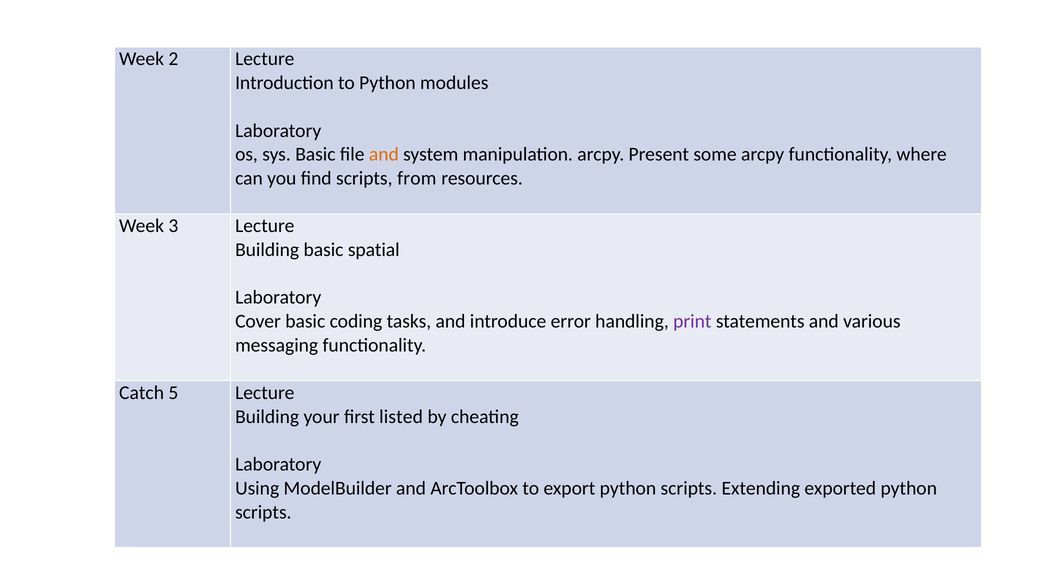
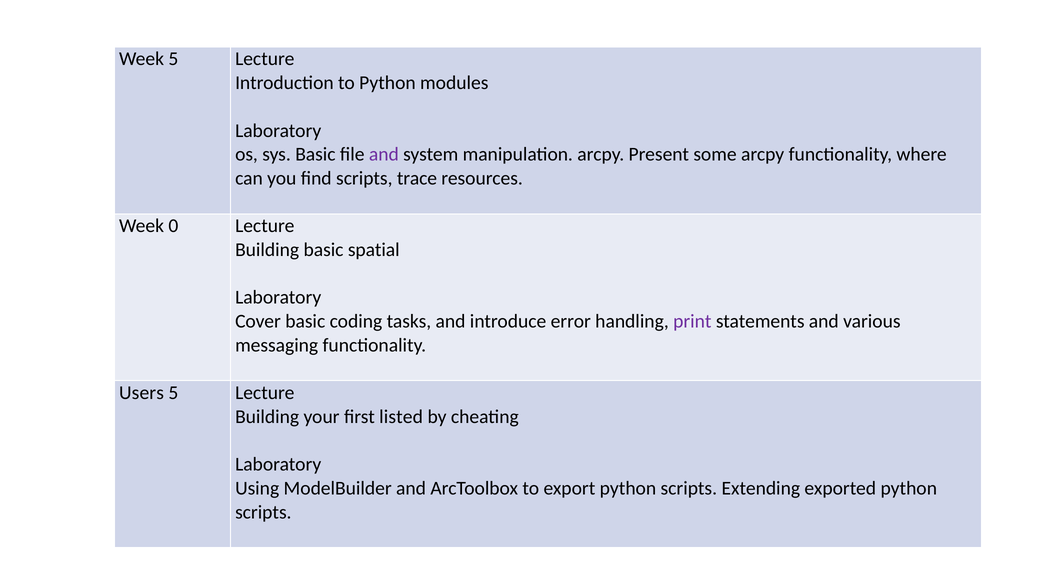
Week 2: 2 -> 5
and at (384, 155) colour: orange -> purple
from: from -> trace
3: 3 -> 0
Catch: Catch -> Users
